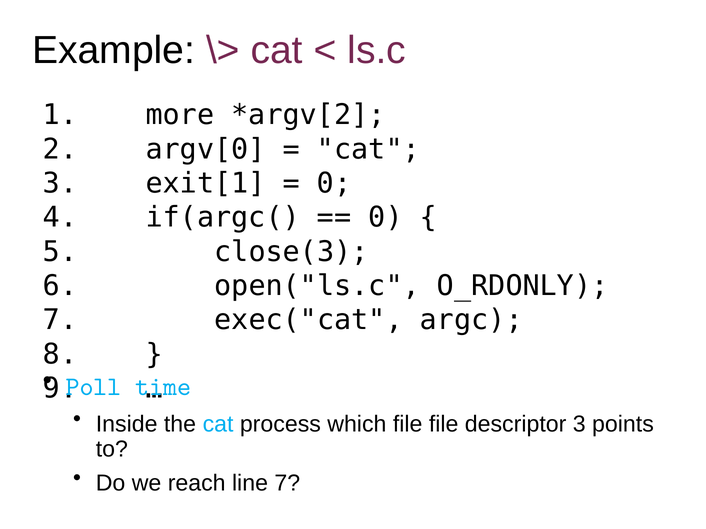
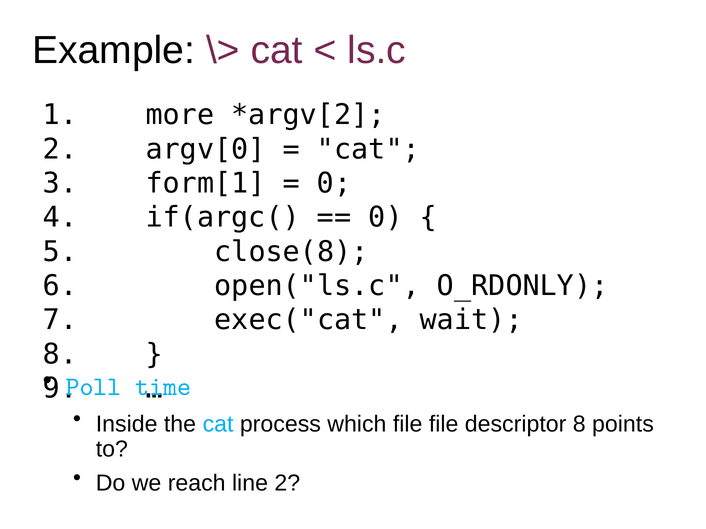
exit[1: exit[1 -> form[1
close(3: close(3 -> close(8
argc: argc -> wait
descriptor 3: 3 -> 8
line 7: 7 -> 2
